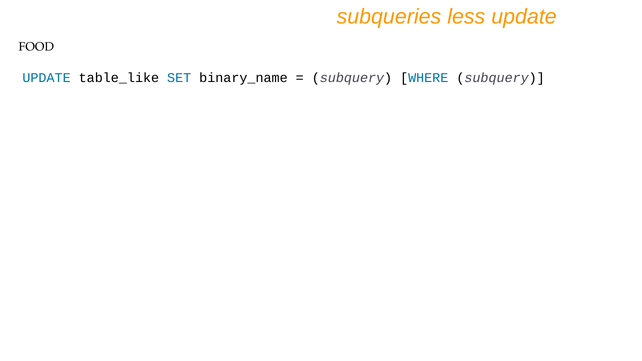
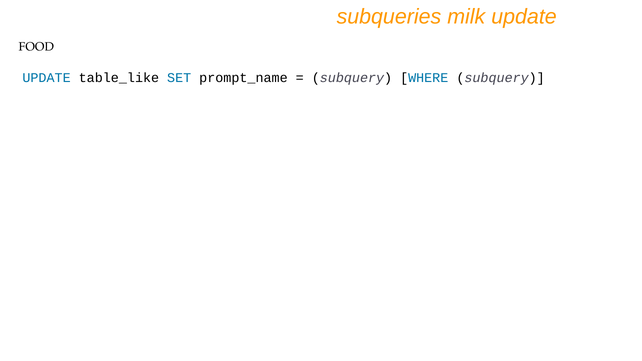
less: less -> milk
binary_name: binary_name -> prompt_name
